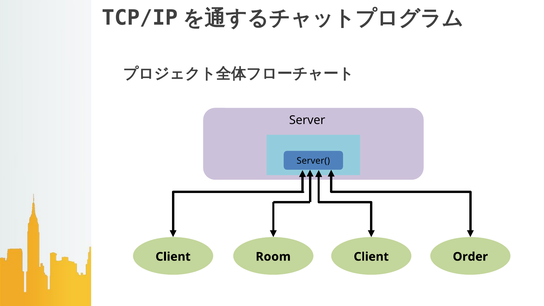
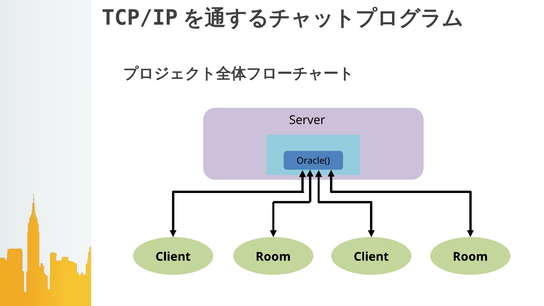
Server(: Server( -> Oracle(
Order at (470, 257): Order -> Room
